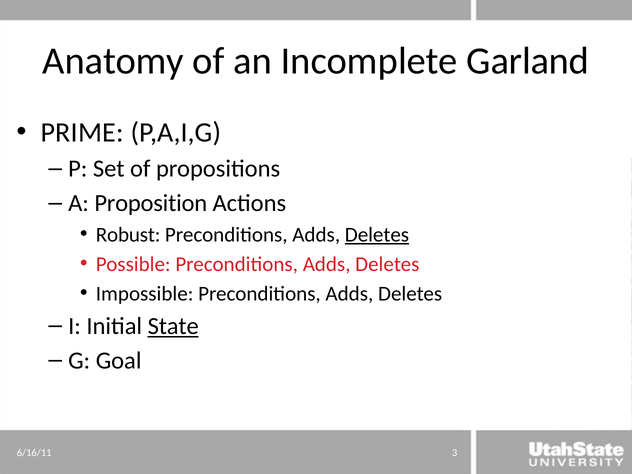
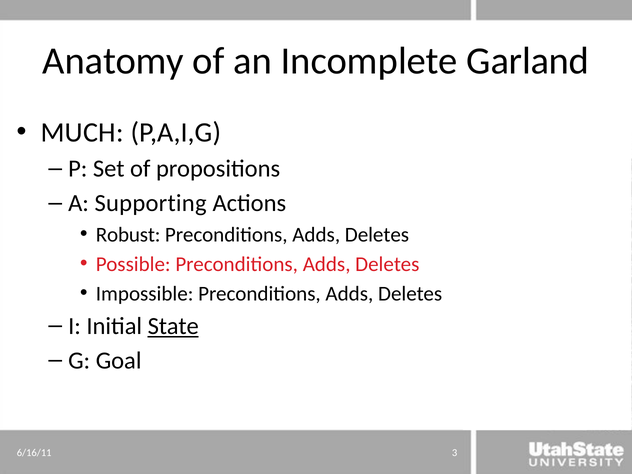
PRIME: PRIME -> MUCH
Proposition: Proposition -> Supporting
Deletes at (377, 235) underline: present -> none
